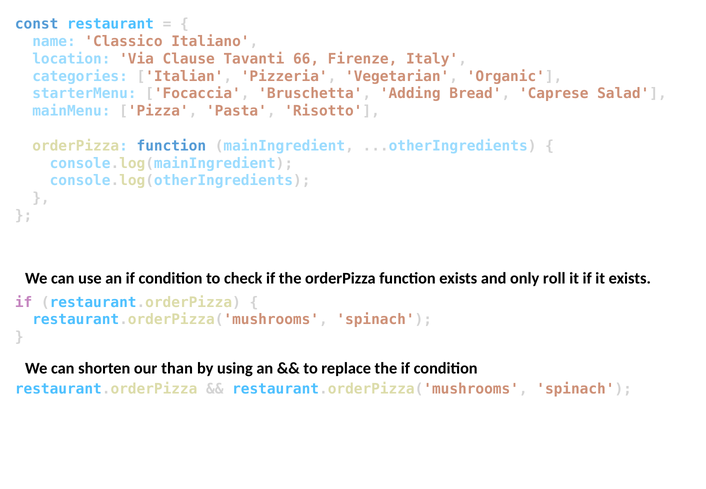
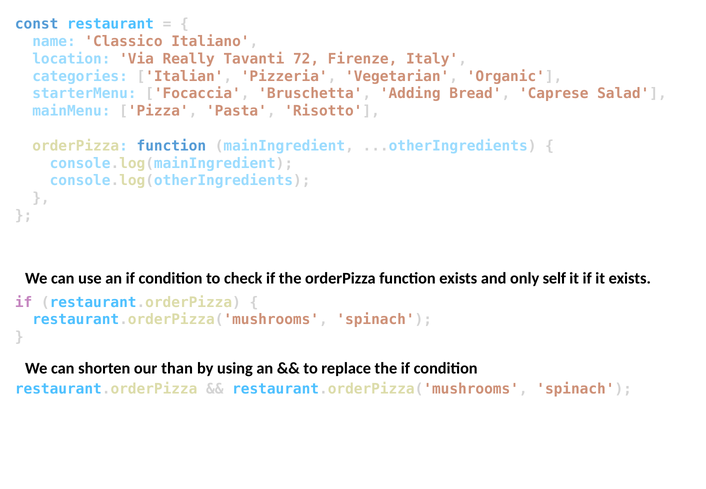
Clause: Clause -> Really
66: 66 -> 72
roll: roll -> self
